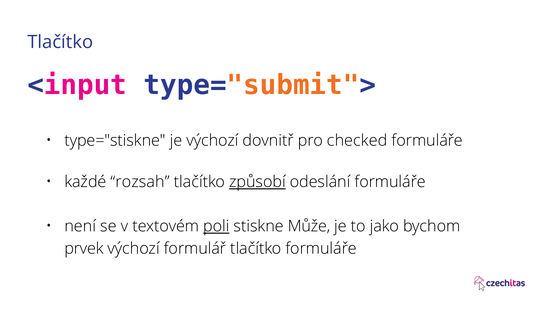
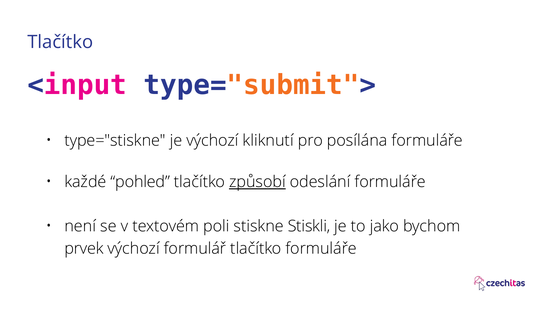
dovnitř: dovnitř -> kliknutí
checked: checked -> posílána
rozsah: rozsah -> pohled
poli underline: present -> none
Může: Může -> Stiskli
